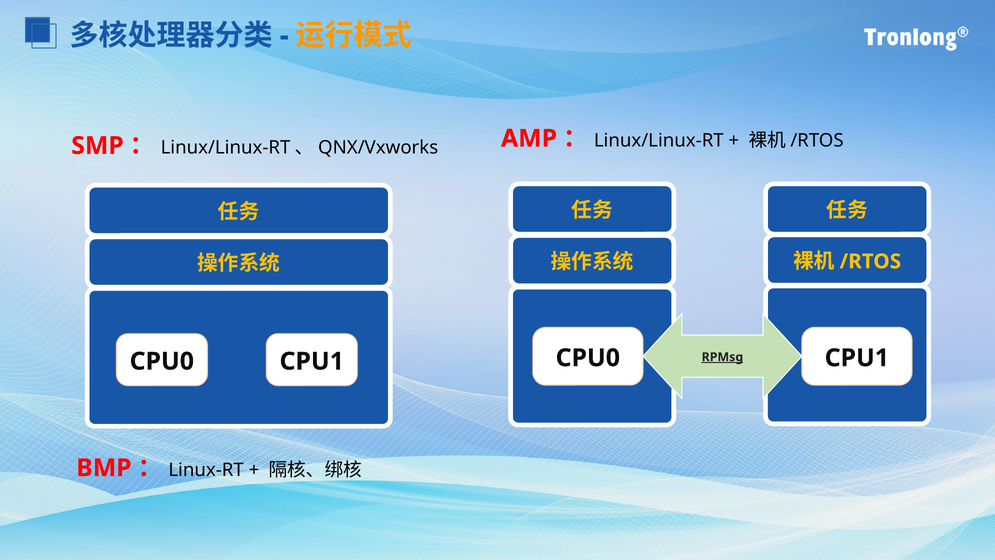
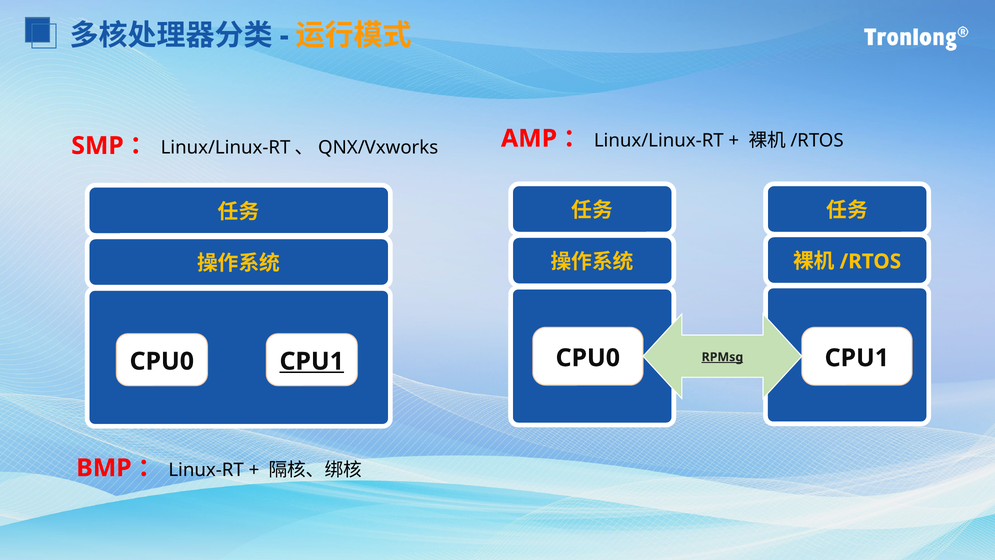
CPU1 at (312, 361) underline: none -> present
